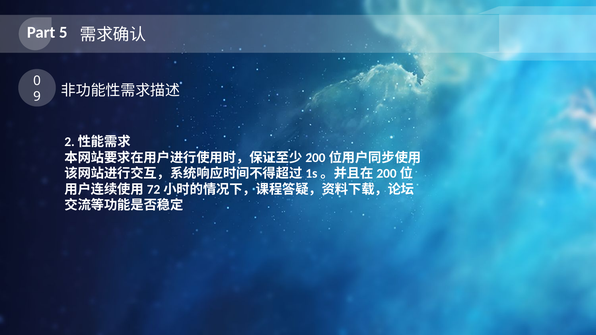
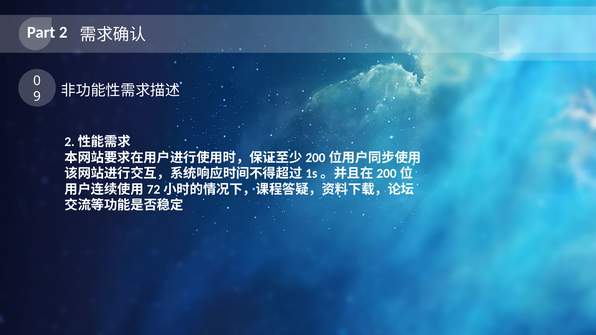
5: 5 -> 2
